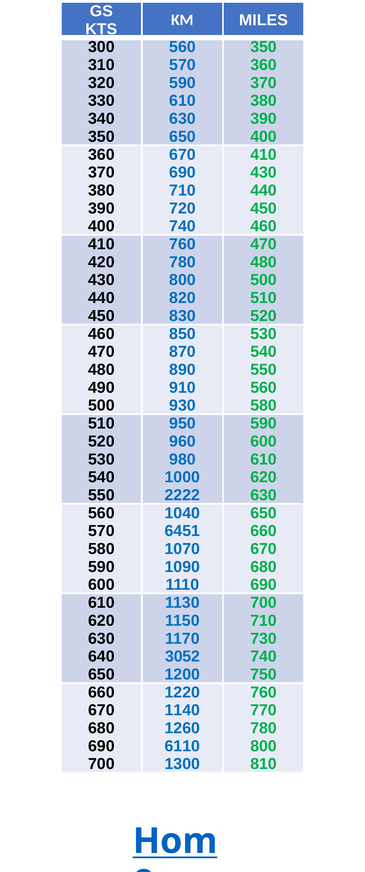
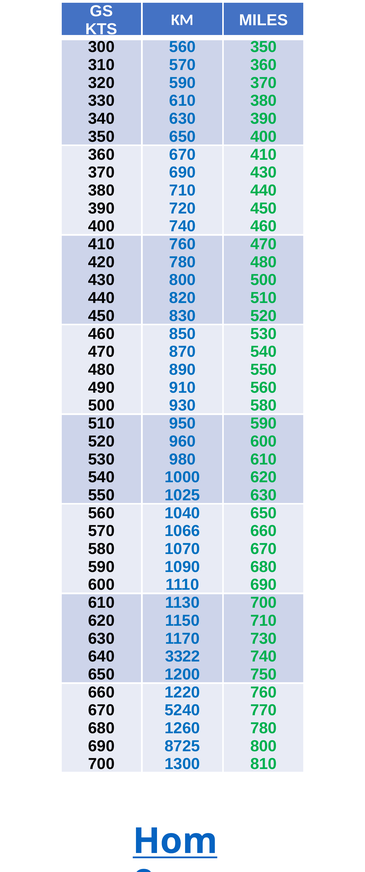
2222: 2222 -> 1025
6451: 6451 -> 1066
3052: 3052 -> 3322
1140: 1140 -> 5240
6110: 6110 -> 8725
